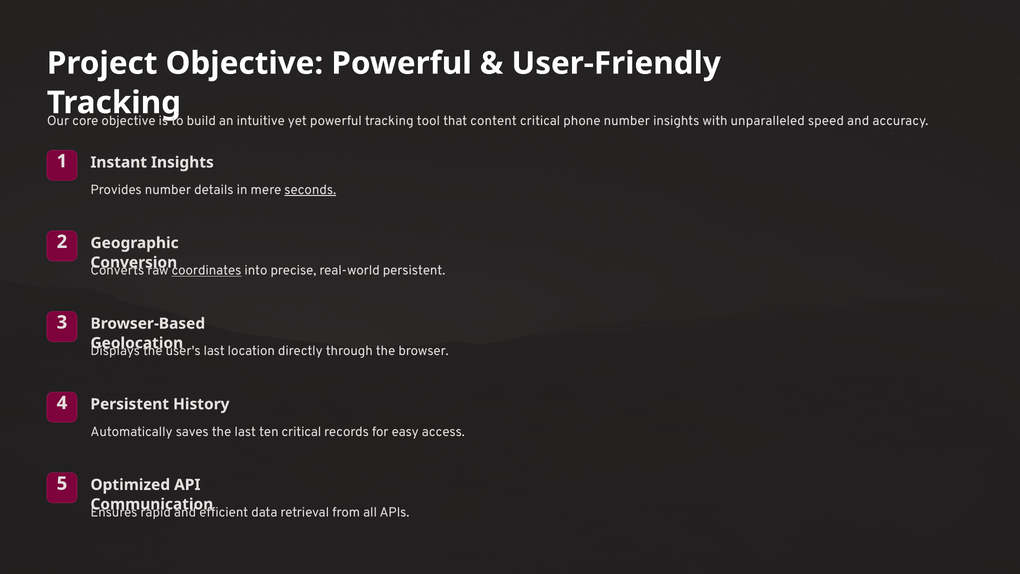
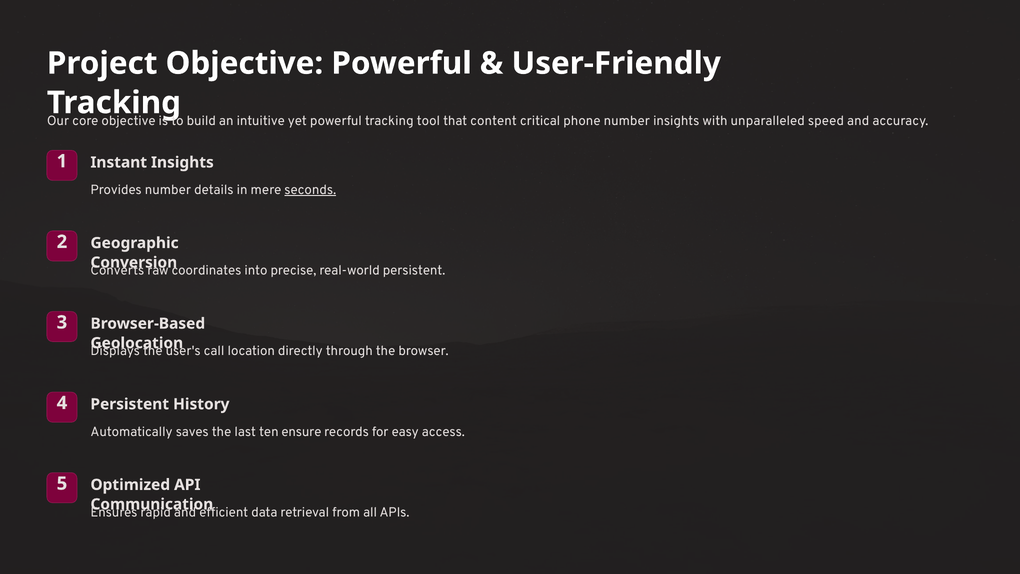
coordinates underline: present -> none
user's last: last -> call
ten critical: critical -> ensure
